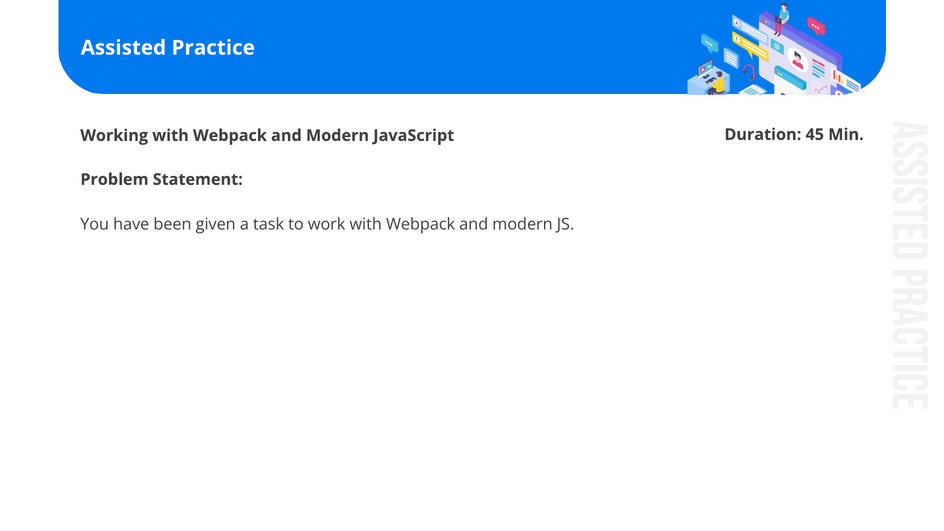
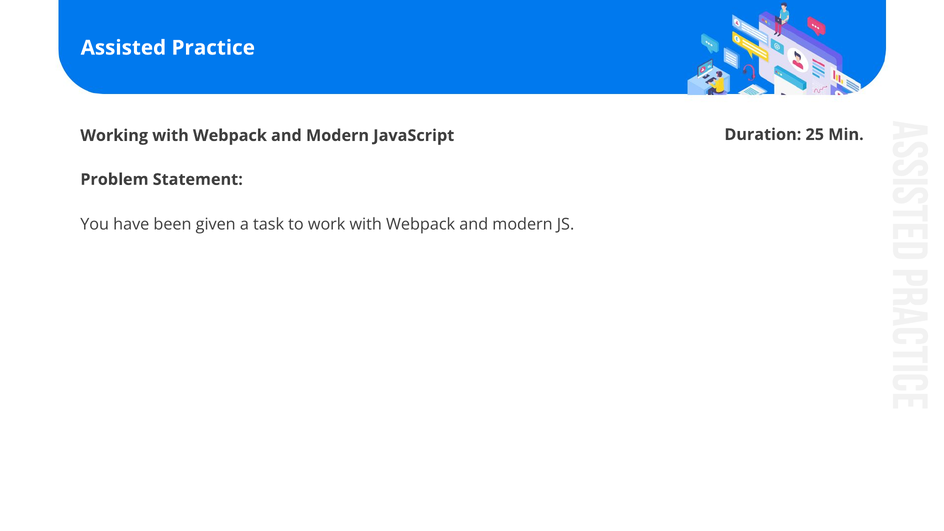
45: 45 -> 25
